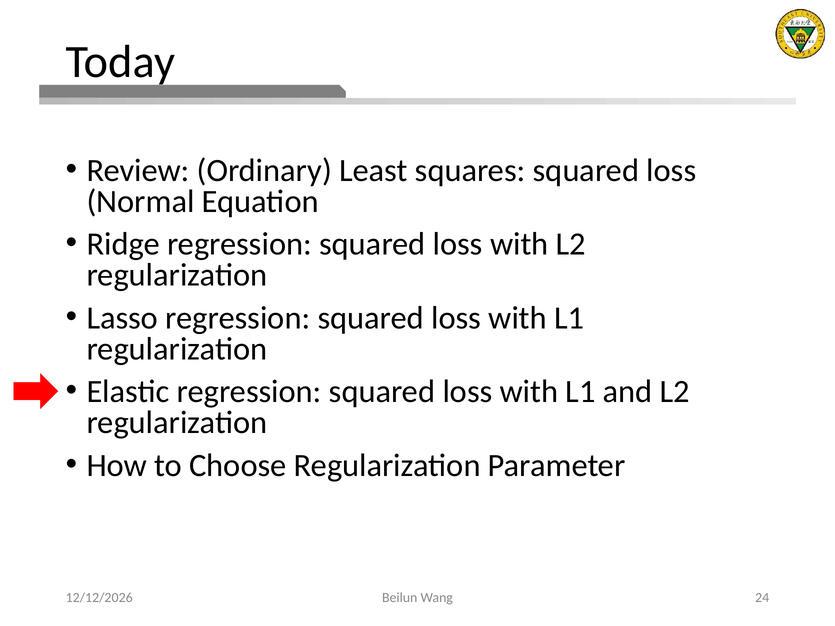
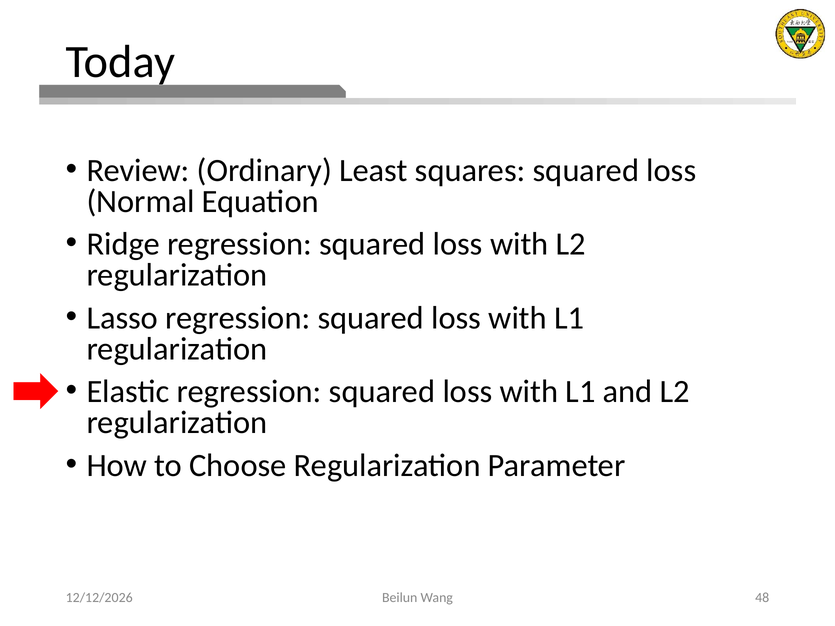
24: 24 -> 48
